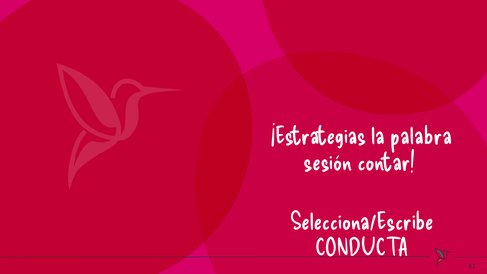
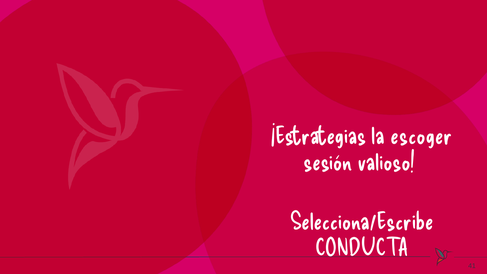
palabra: palabra -> escoger
contar: contar -> valioso
